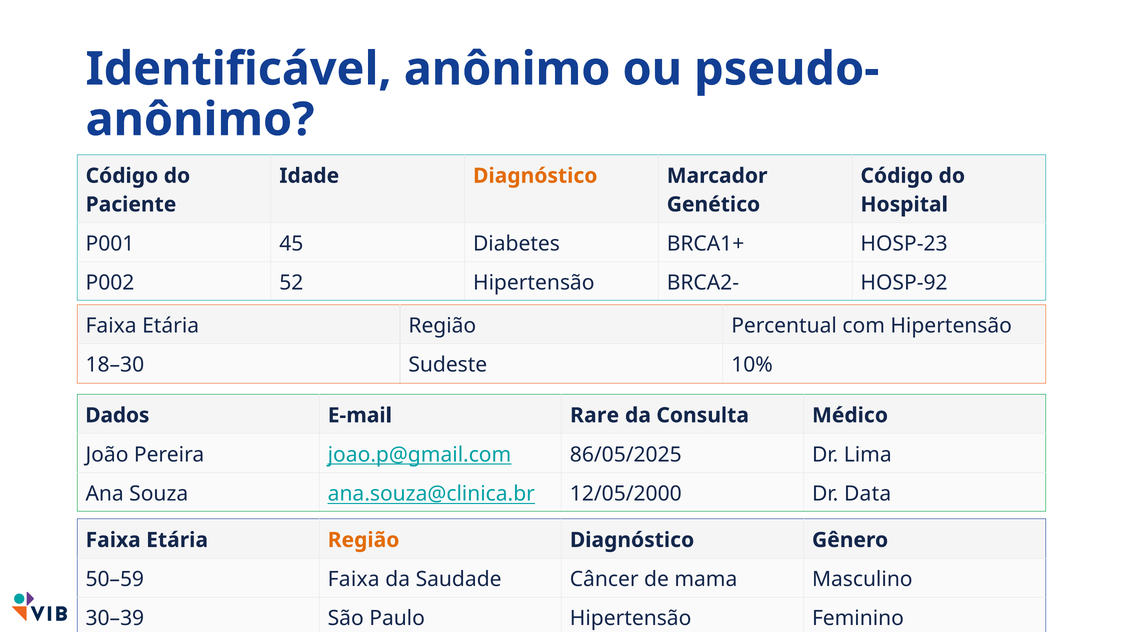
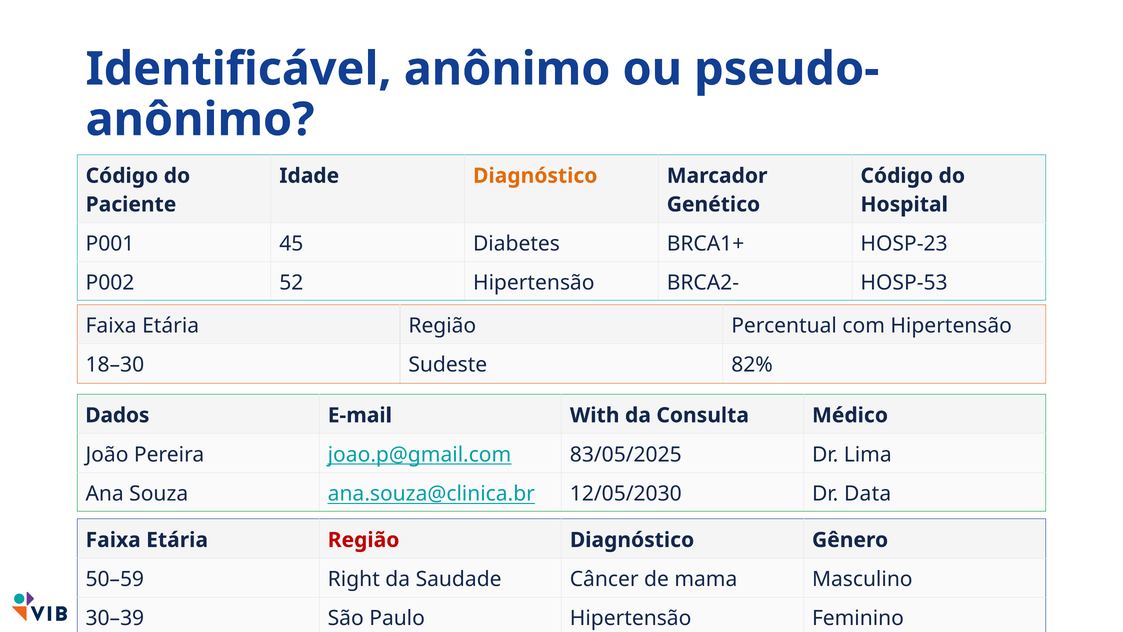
HOSP-92: HOSP-92 -> HOSP-53
10%: 10% -> 82%
Rare: Rare -> With
86/05/2025: 86/05/2025 -> 83/05/2025
12/05/2000: 12/05/2000 -> 12/05/2030
Região at (364, 540) colour: orange -> red
50–59 Faixa: Faixa -> Right
